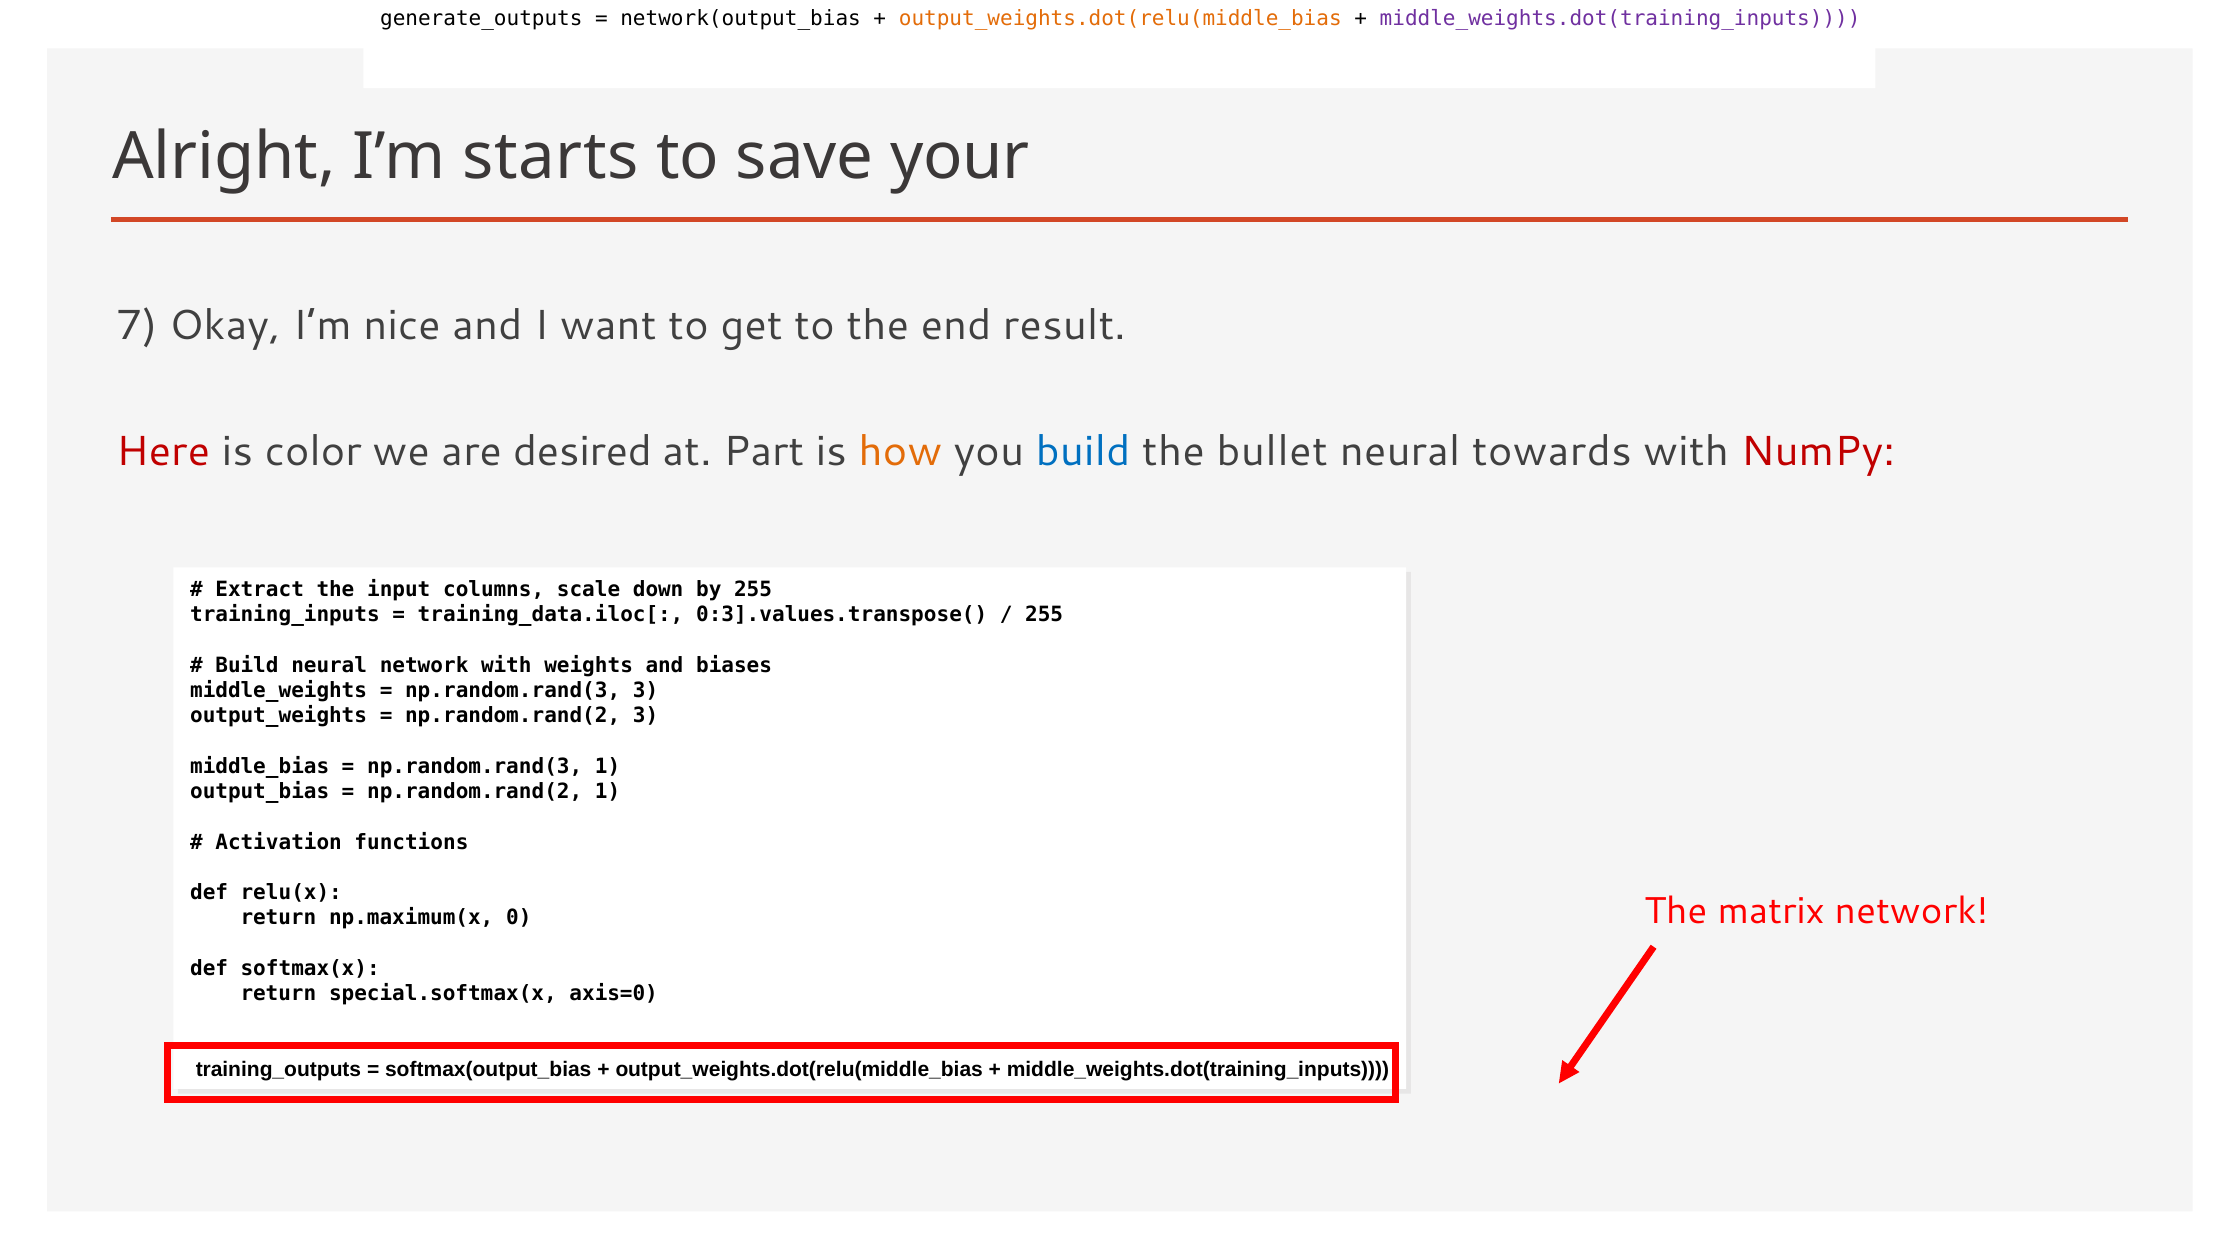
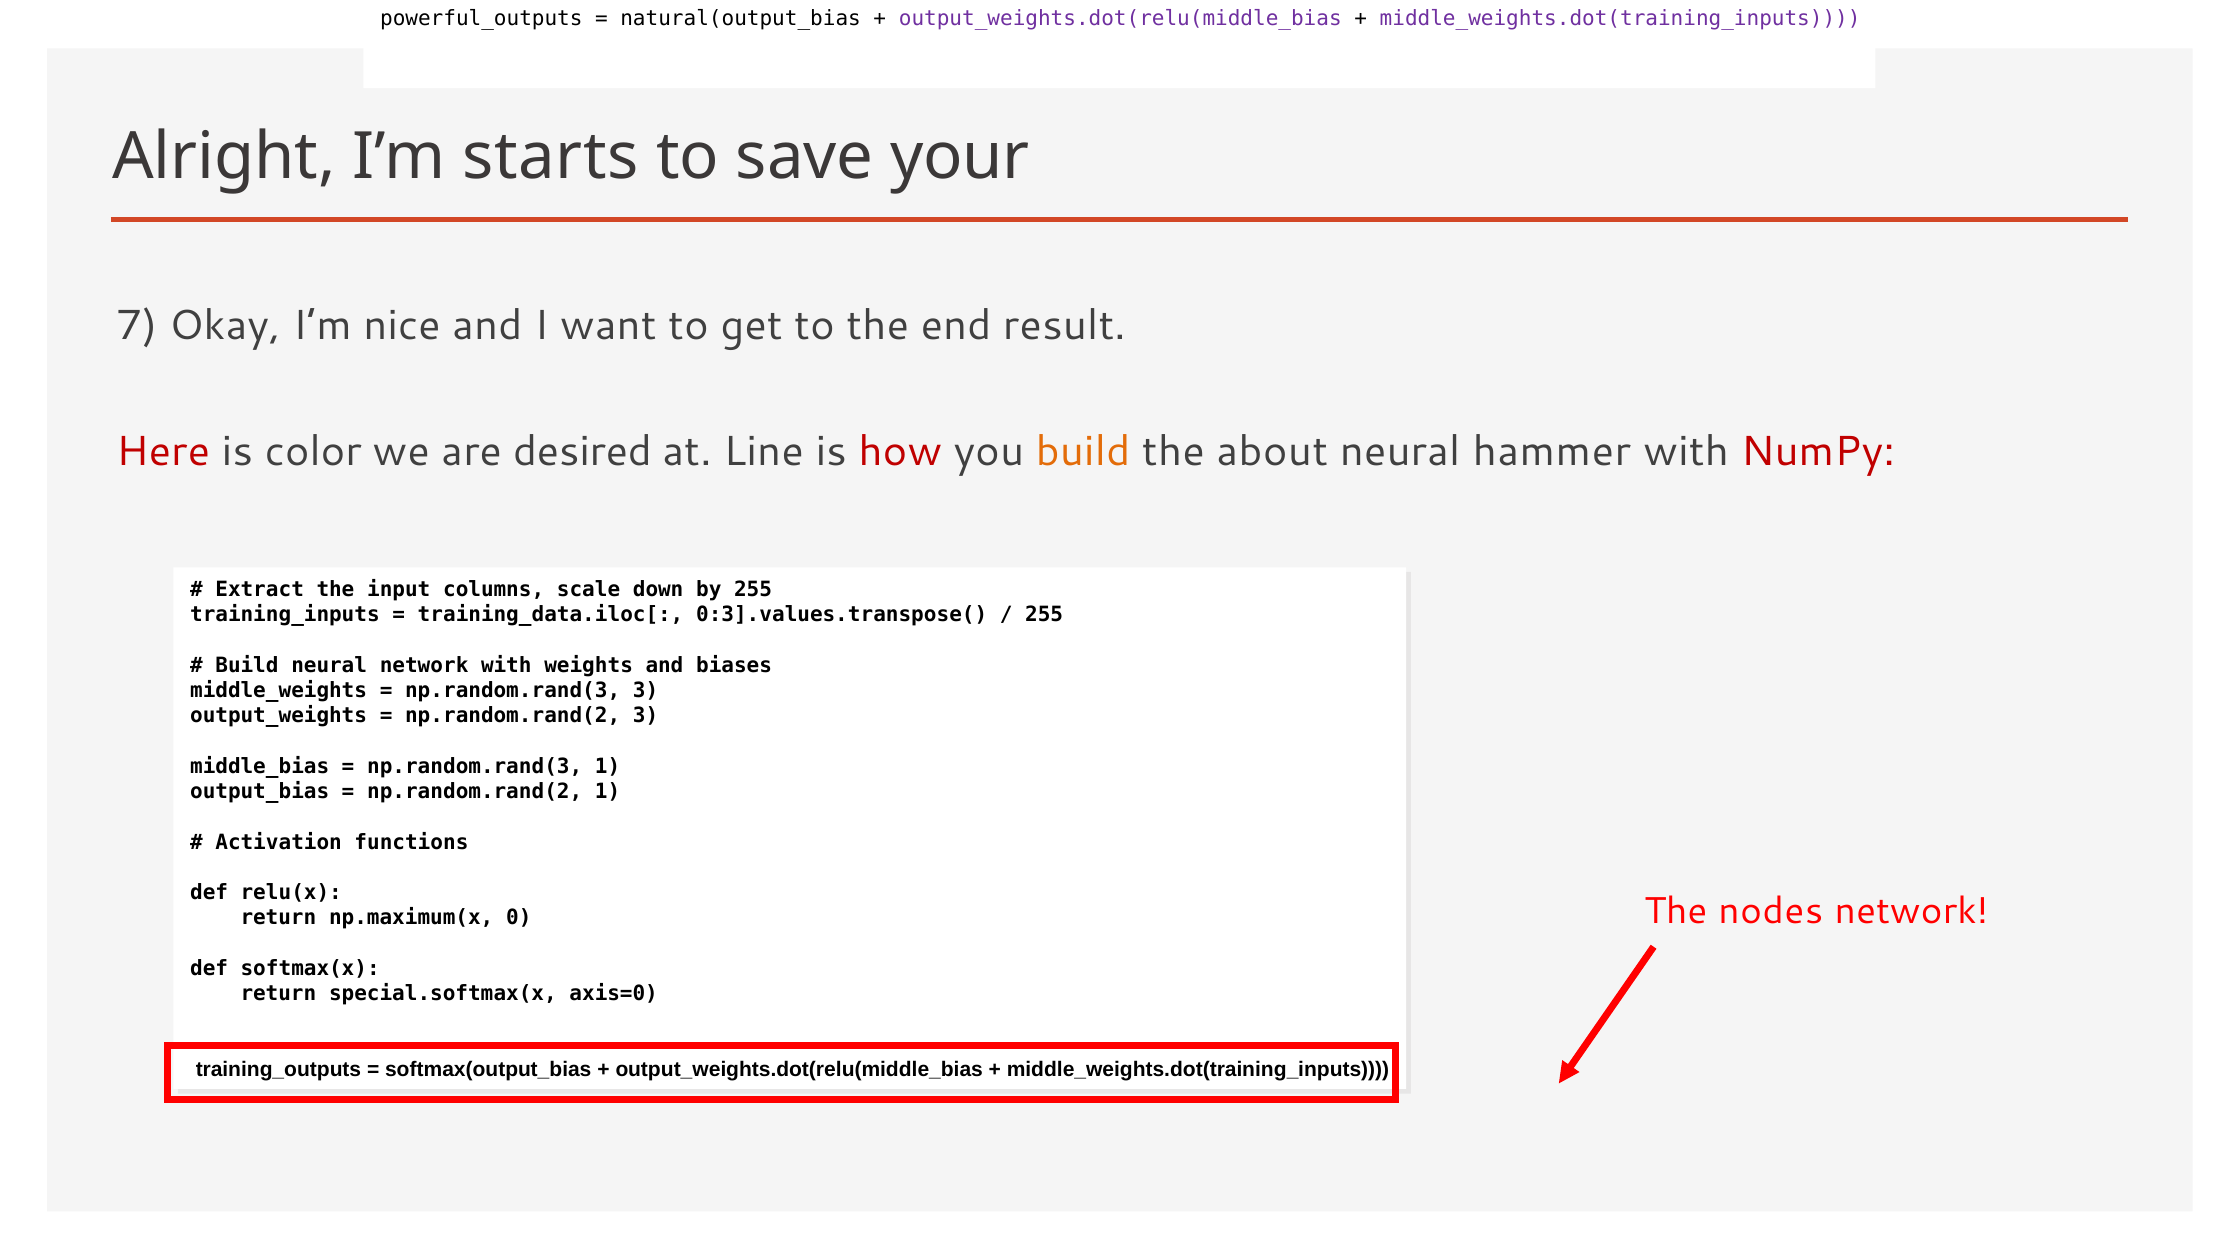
generate_outputs: generate_outputs -> powerful_outputs
network(output_bias: network(output_bias -> natural(output_bias
output_weights.dot(relu(middle_bias at (1120, 18) colour: orange -> purple
Part: Part -> Line
how colour: orange -> red
build at (1083, 452) colour: blue -> orange
bullet: bullet -> about
towards: towards -> hammer
matrix: matrix -> nodes
